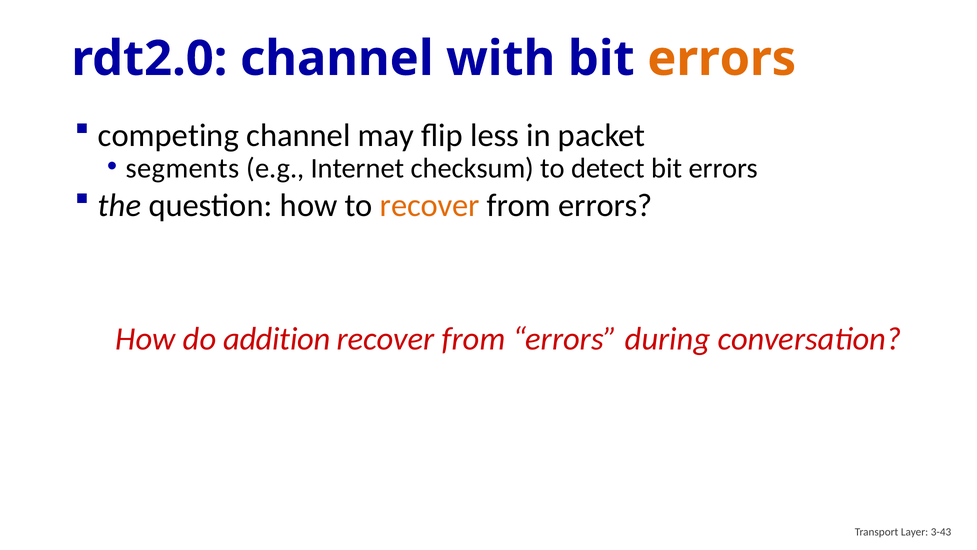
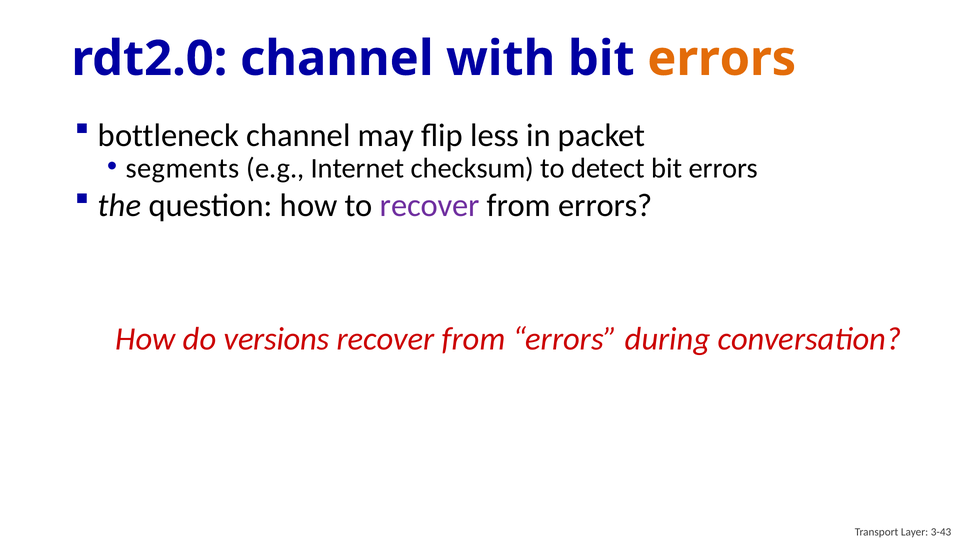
competing: competing -> bottleneck
recover at (430, 205) colour: orange -> purple
addition: addition -> versions
